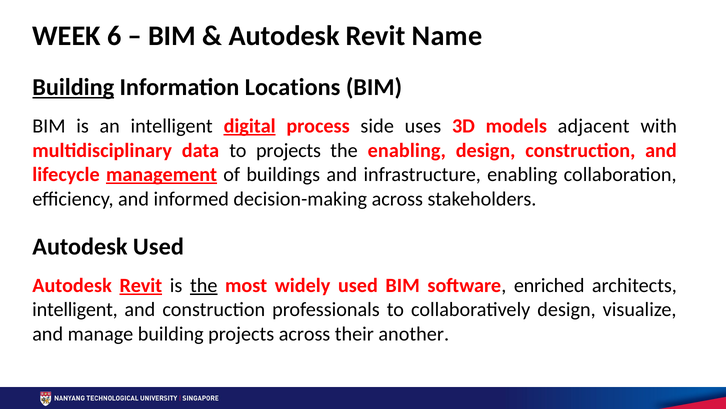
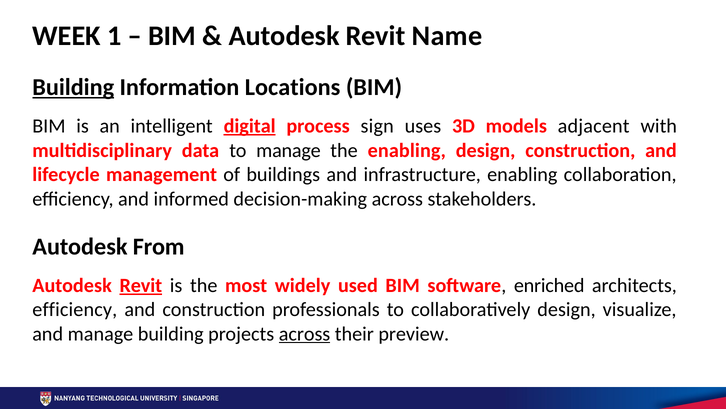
6: 6 -> 1
side: side -> sign
to projects: projects -> manage
management underline: present -> none
Autodesk Used: Used -> From
the at (204, 285) underline: present -> none
intelligent at (75, 309): intelligent -> efficiency
across at (305, 333) underline: none -> present
another: another -> preview
